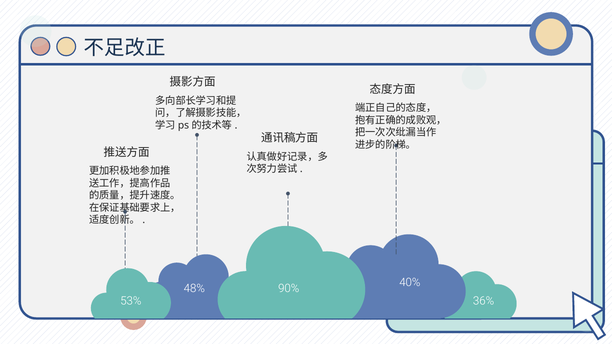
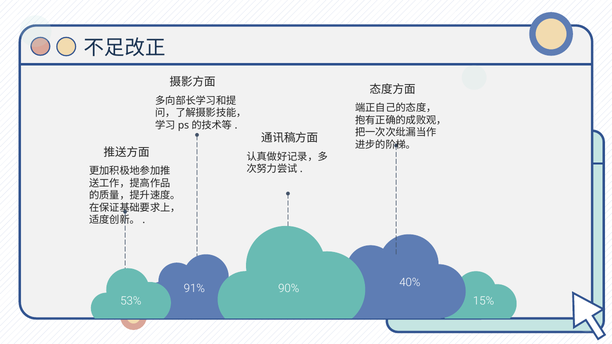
48%: 48% -> 91%
36%: 36% -> 15%
